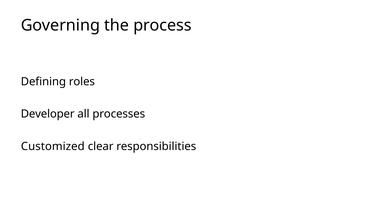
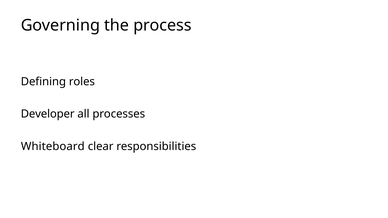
Customized: Customized -> Whiteboard
